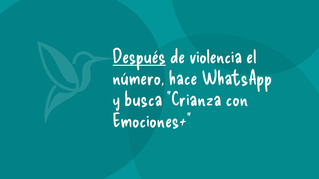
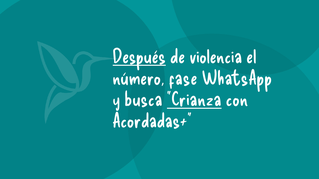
hace: hace -> fase
Crianza underline: none -> present
Emociones+: Emociones+ -> Acordadas+
